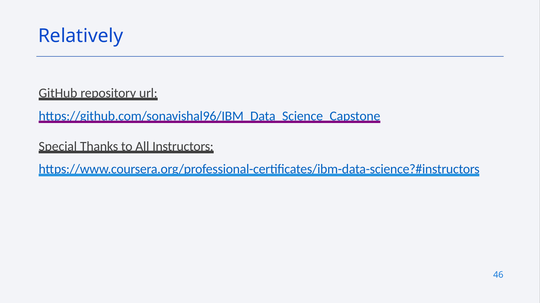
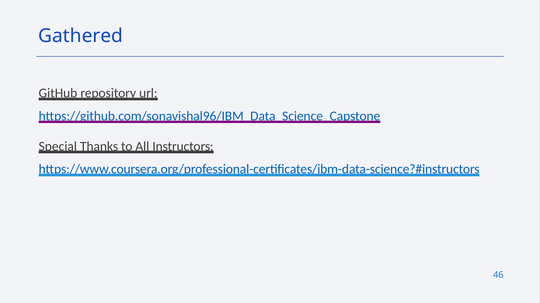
Relatively: Relatively -> Gathered
